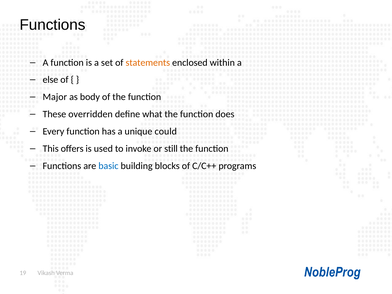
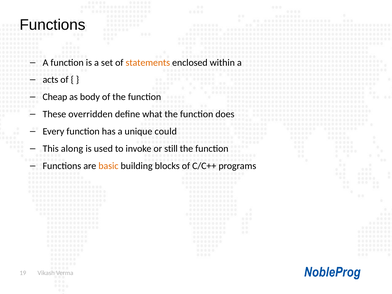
else: else -> acts
Major: Major -> Cheap
offers: offers -> along
basic colour: blue -> orange
